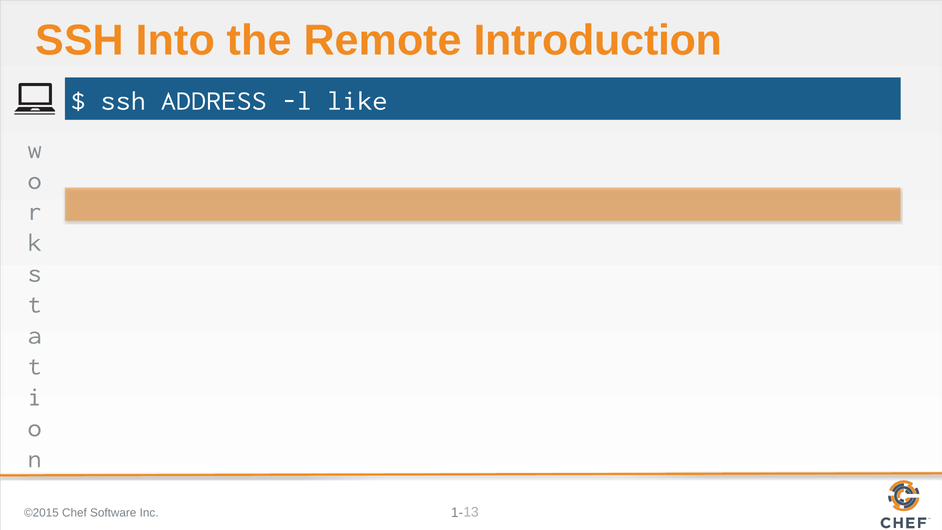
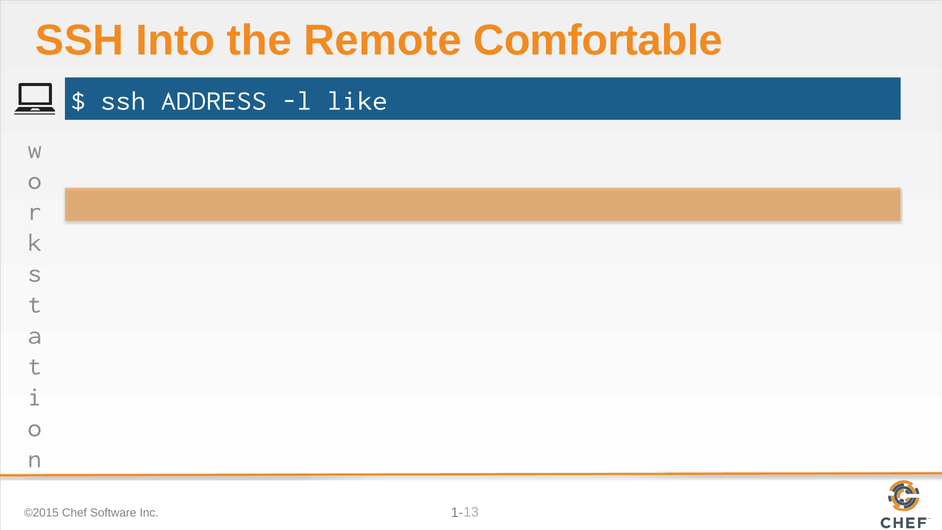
Introduction: Introduction -> Comfortable
